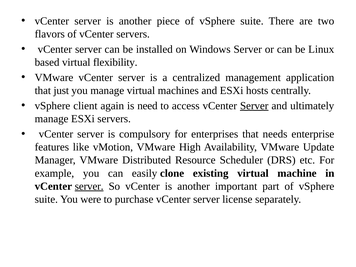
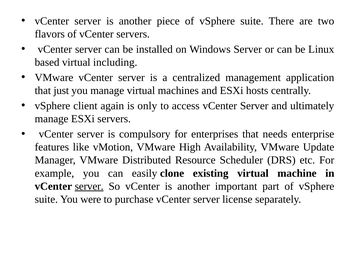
flexibility: flexibility -> including
need: need -> only
Server at (254, 106) underline: present -> none
